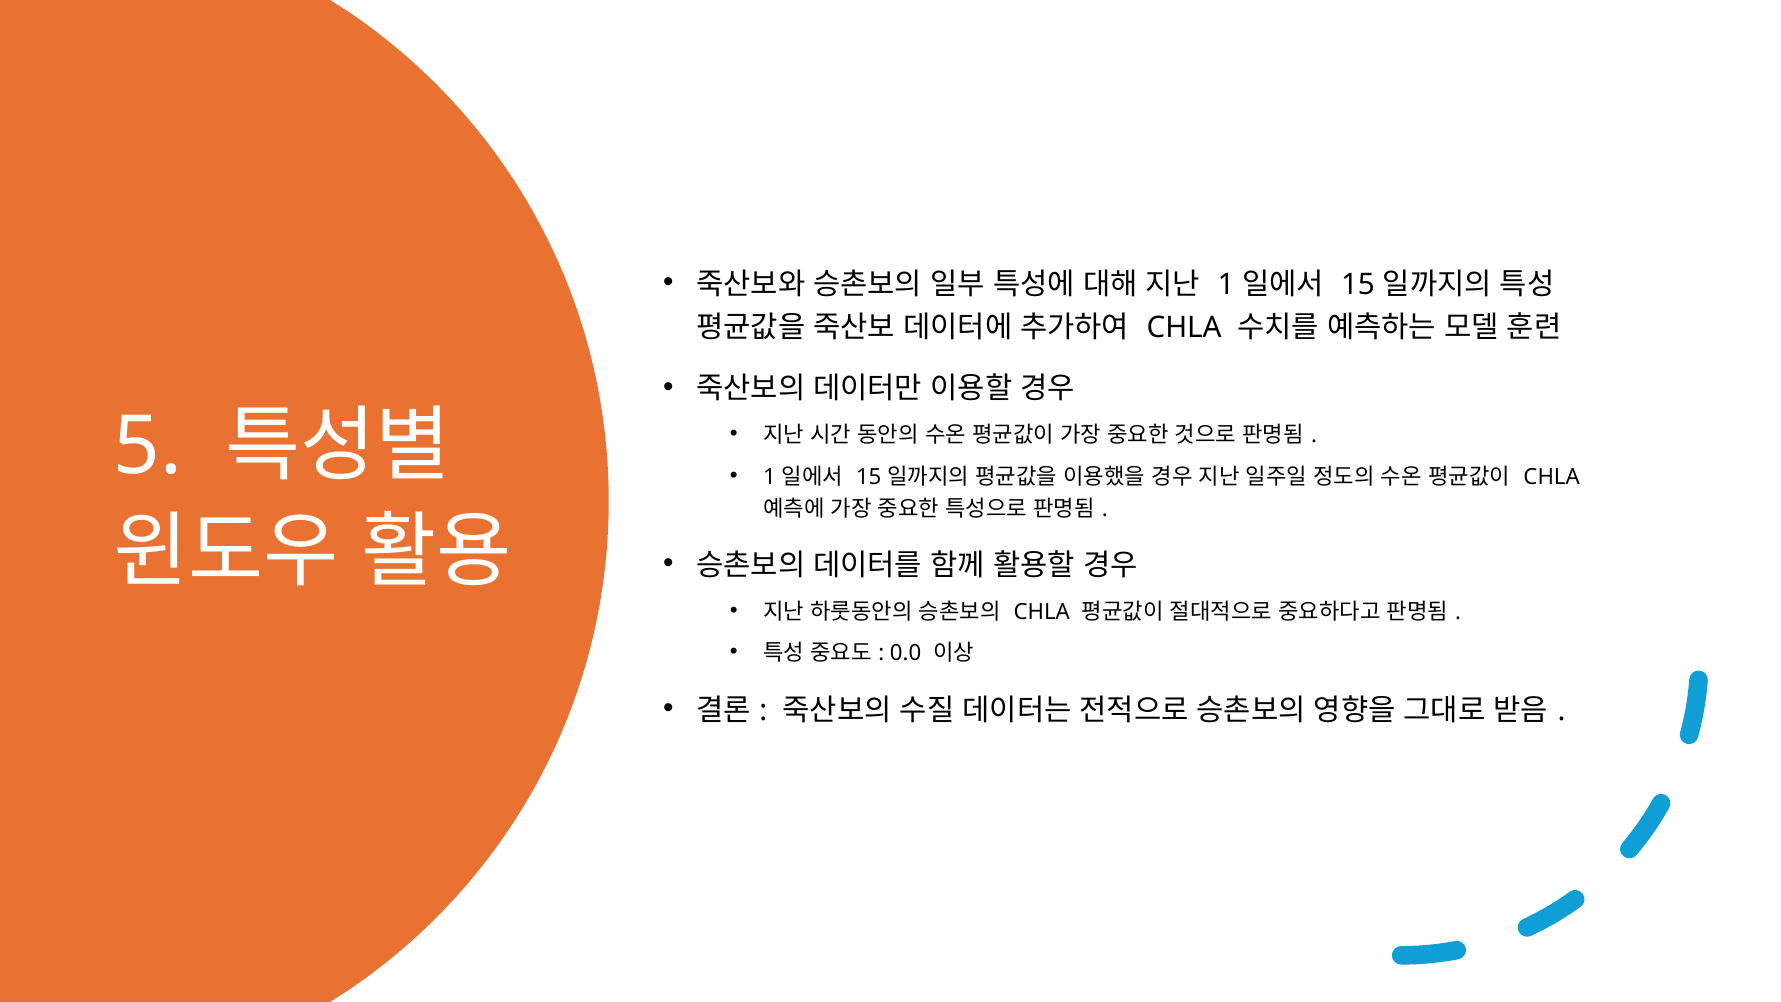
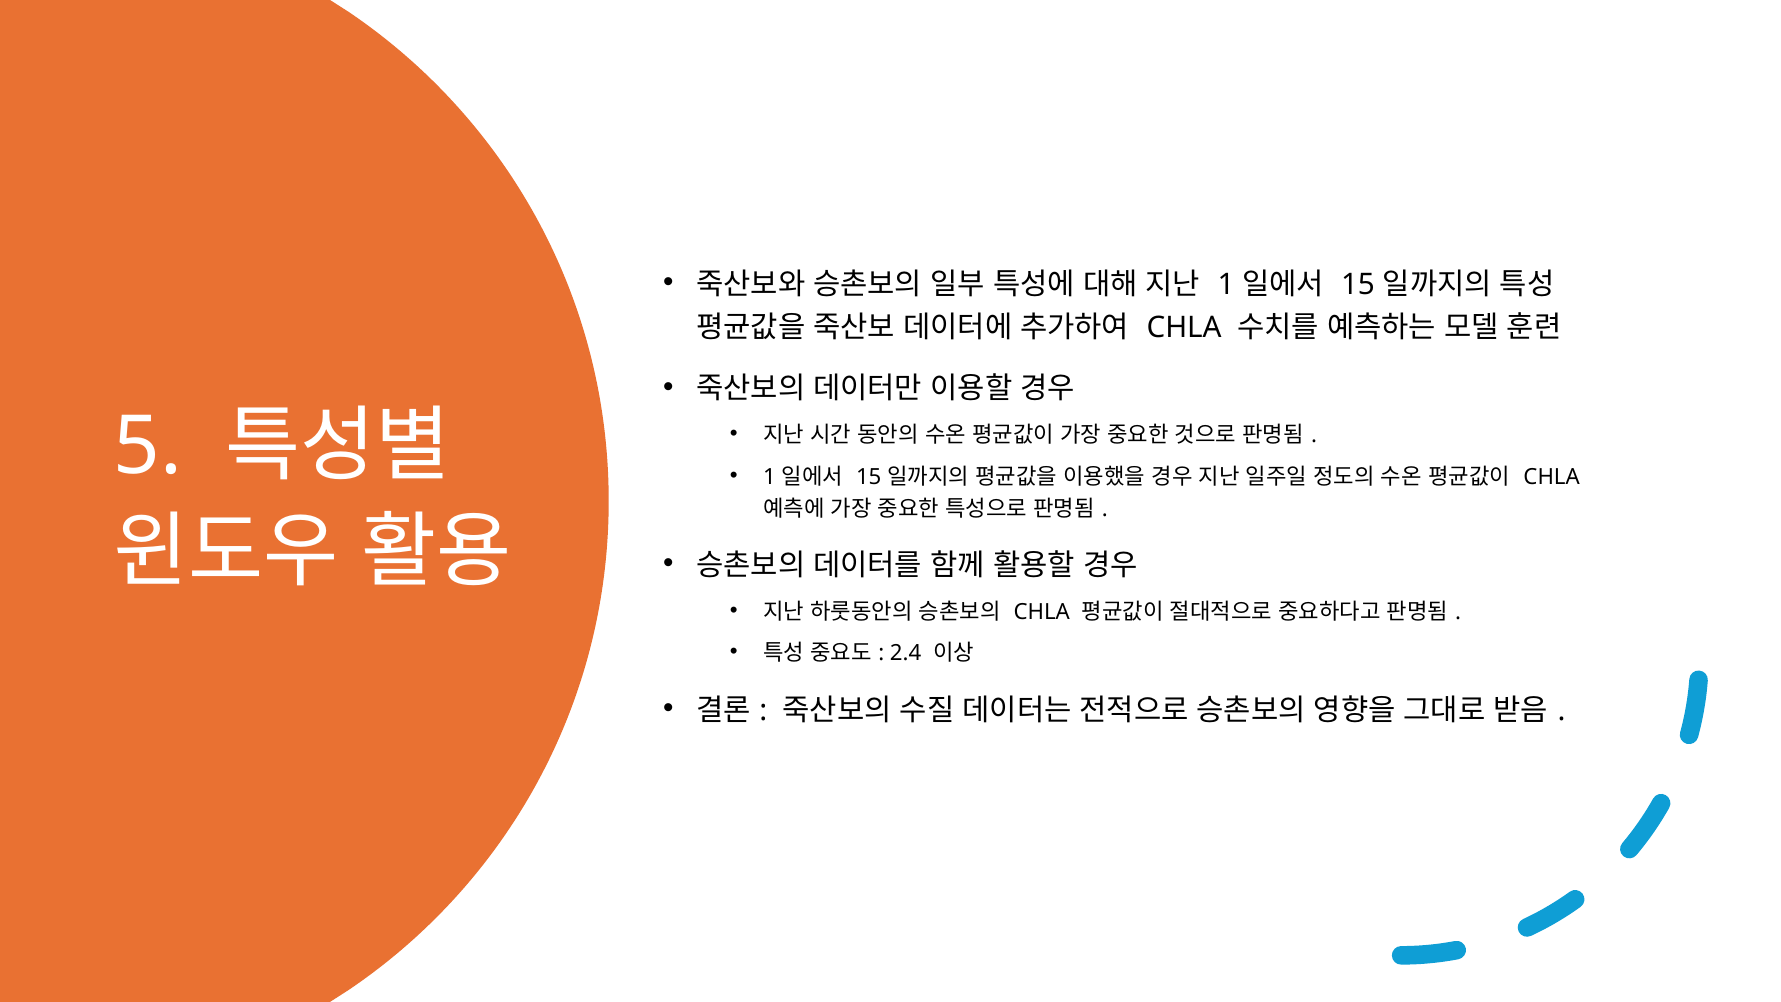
0.0: 0.0 -> 2.4
